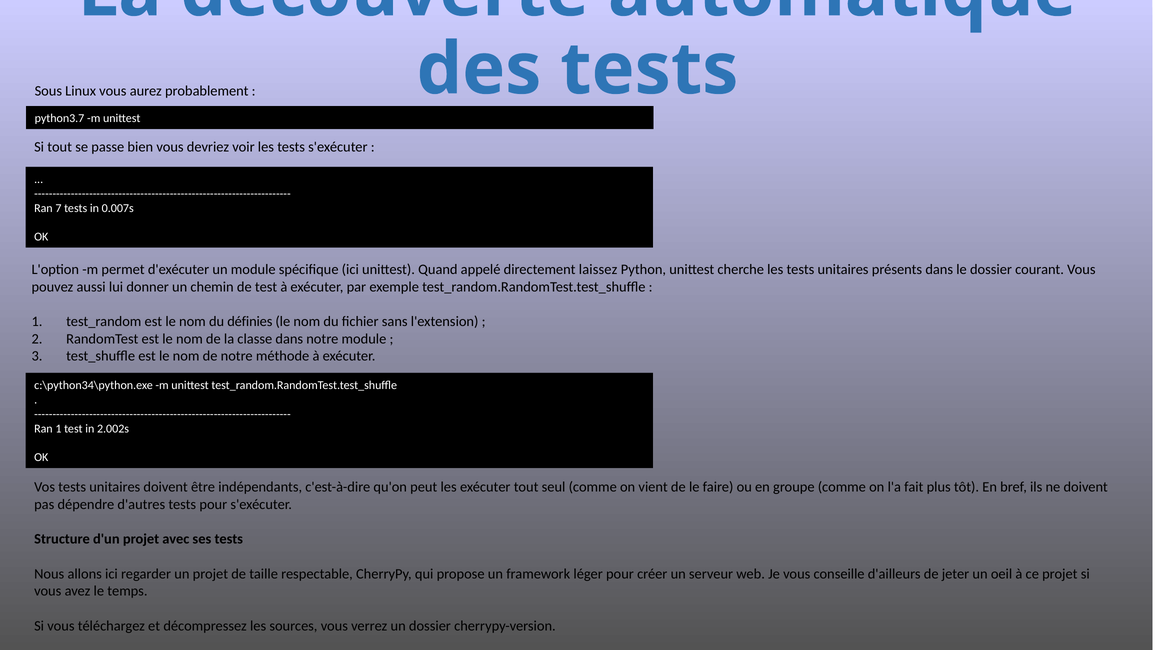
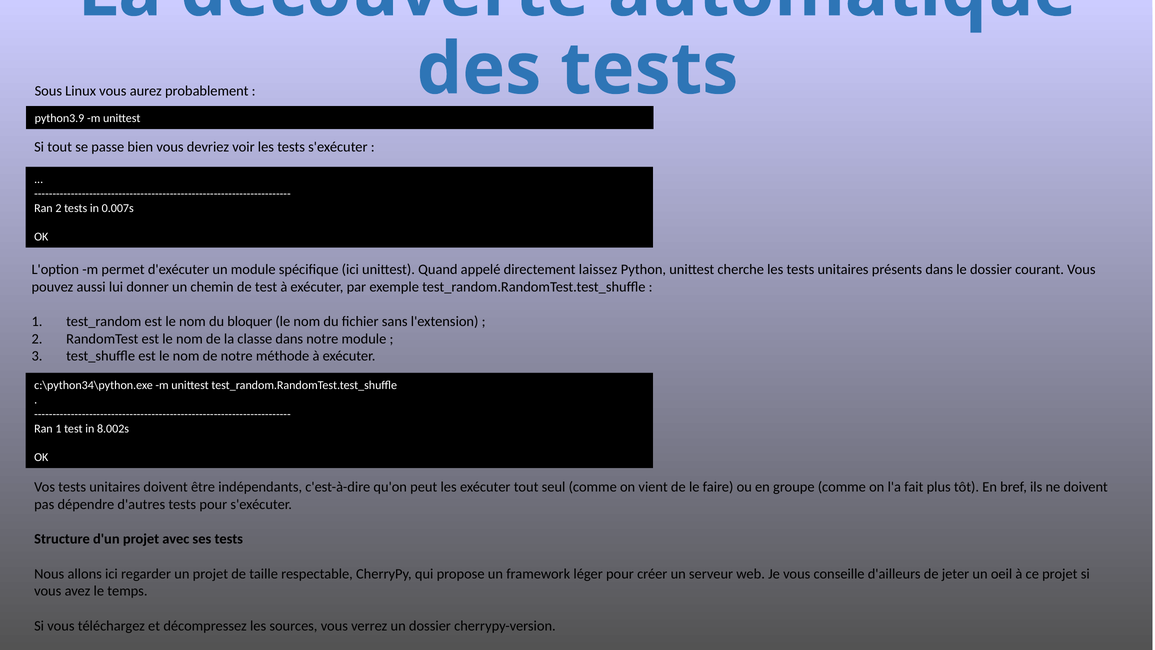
python3.7: python3.7 -> python3.9
Ran 7: 7 -> 2
définies: définies -> bloquer
2.002s: 2.002s -> 8.002s
